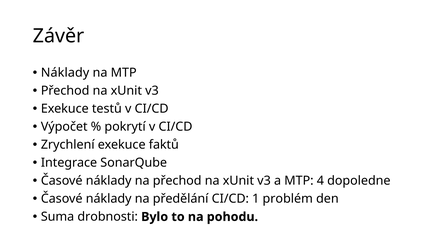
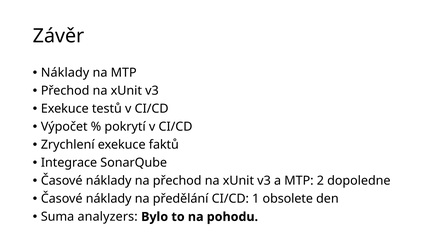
4: 4 -> 2
problém: problém -> obsolete
drobnosti: drobnosti -> analyzers
